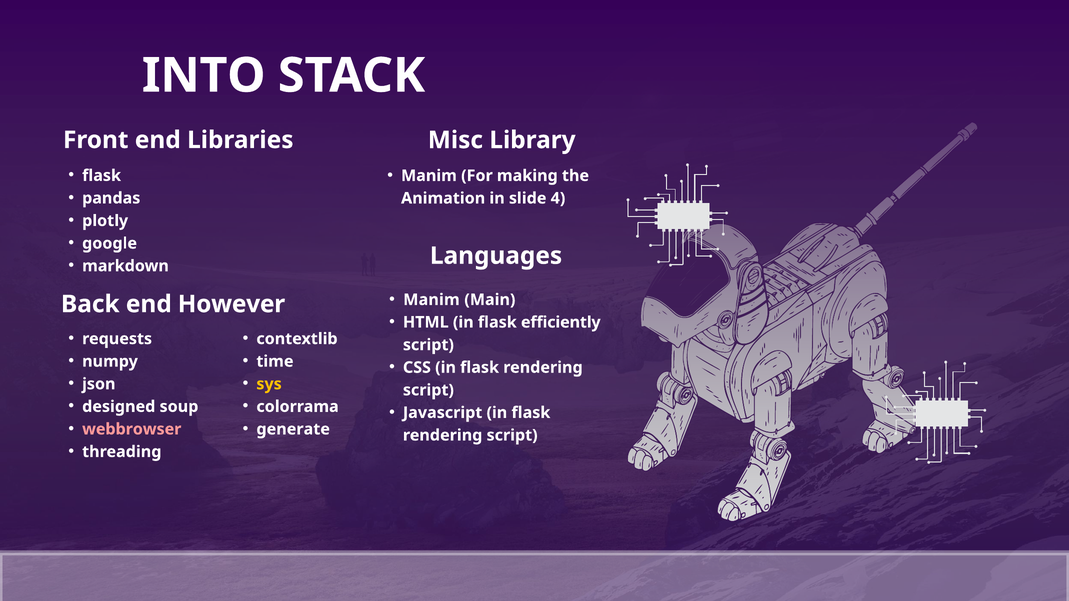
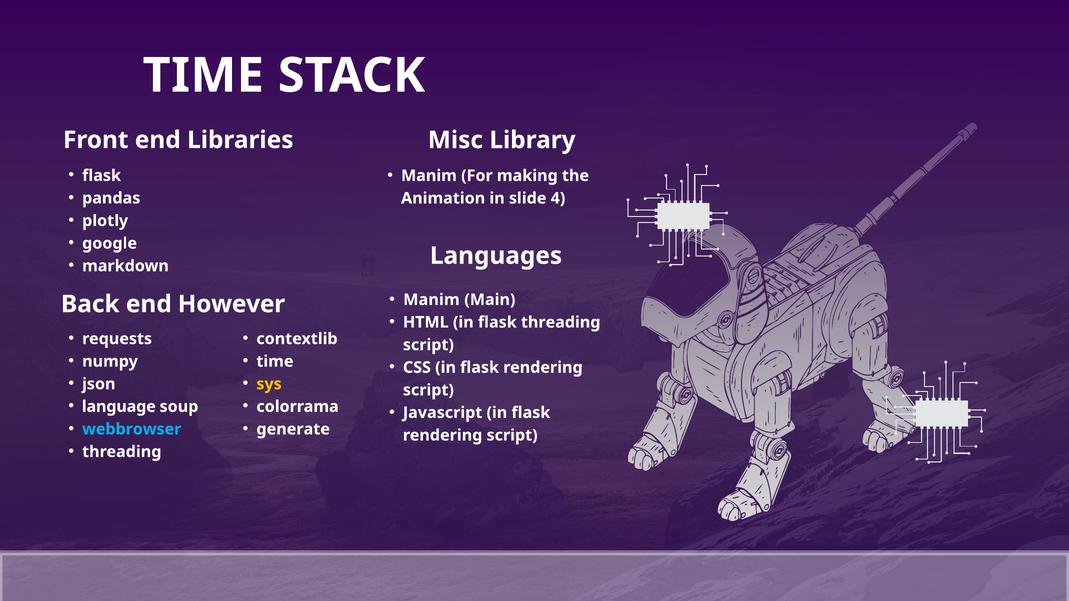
INTO at (204, 76): INTO -> TIME
flask efficiently: efficiently -> threading
designed: designed -> language
webbrowser colour: pink -> light blue
